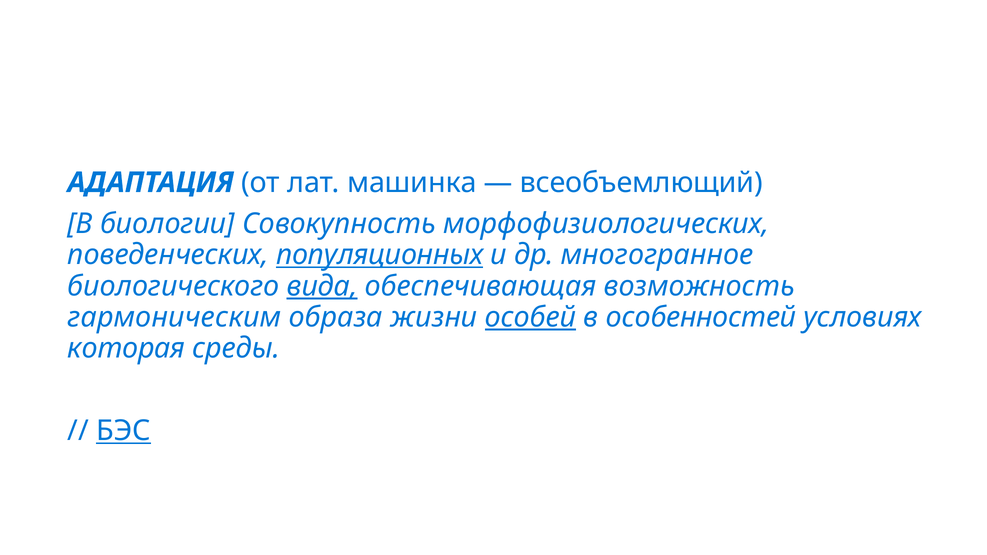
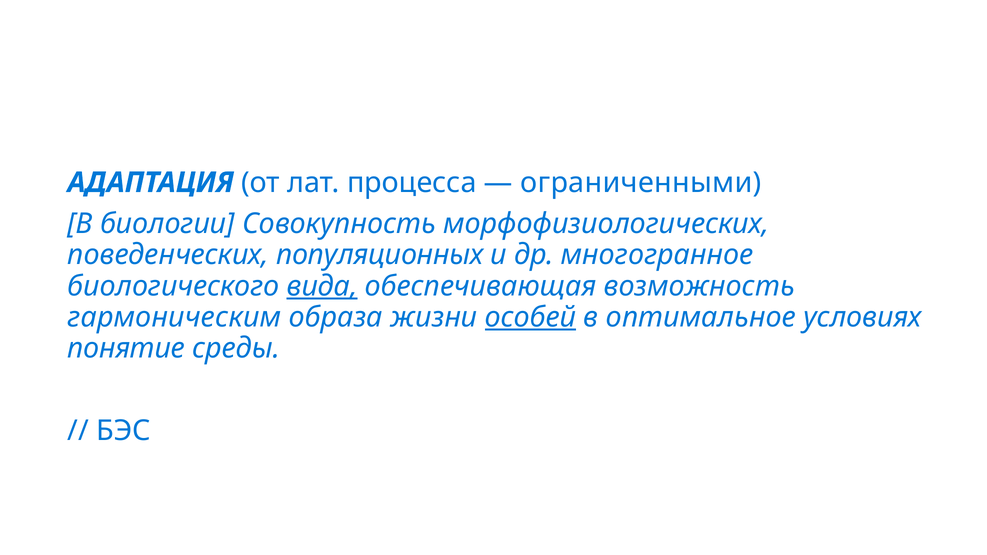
машинка: машинка -> процесса
всеобъемлющий: всеобъемлющий -> ограниченными
популяционных underline: present -> none
особенностей: особенностей -> оптимальное
которая: которая -> понятие
БЭС underline: present -> none
